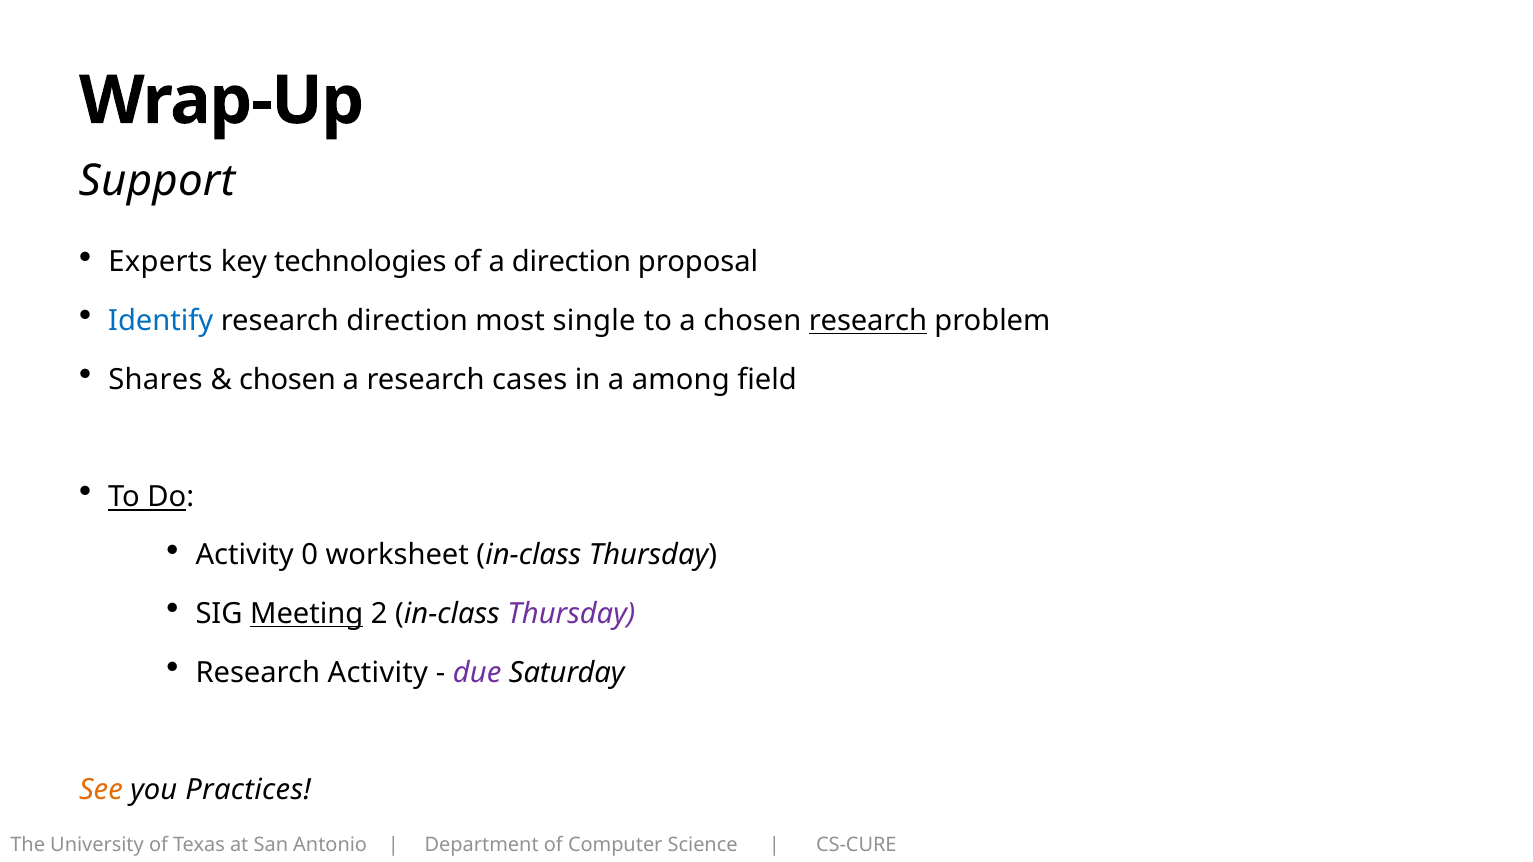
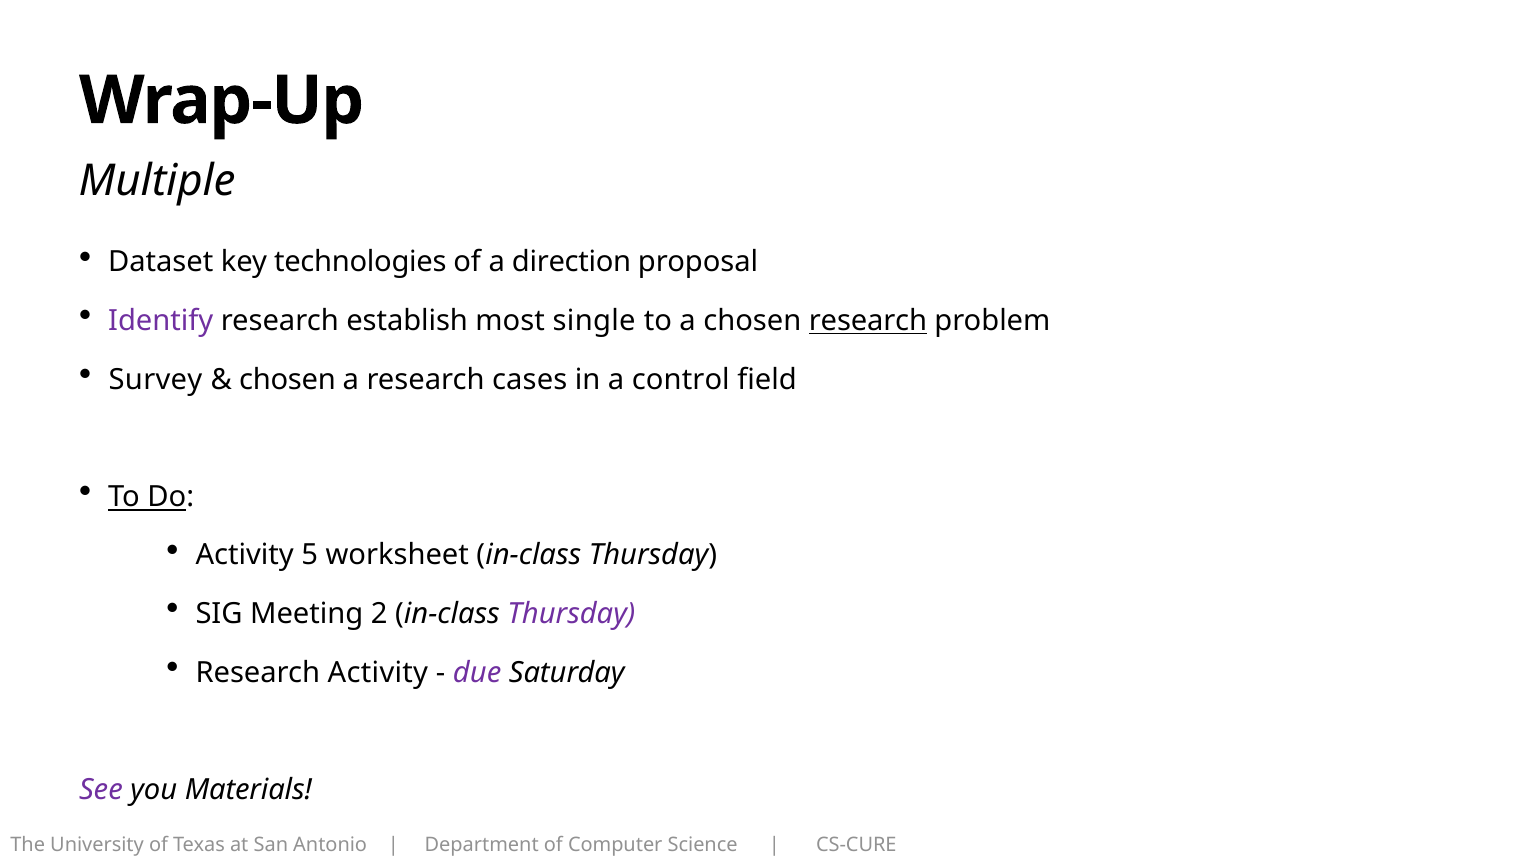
Support: Support -> Multiple
Experts: Experts -> Dataset
Identify colour: blue -> purple
research direction: direction -> establish
Shares: Shares -> Survey
among: among -> control
0: 0 -> 5
Meeting underline: present -> none
See colour: orange -> purple
Practices: Practices -> Materials
